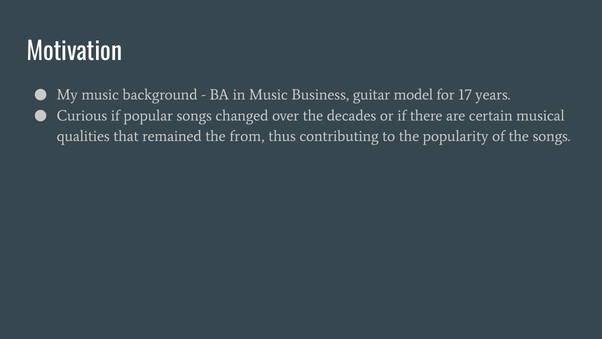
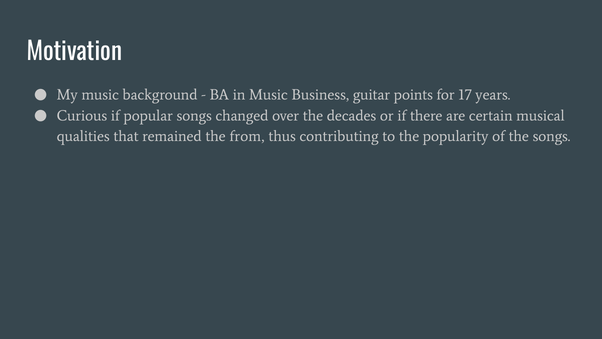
model: model -> points
